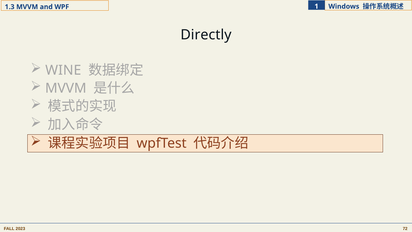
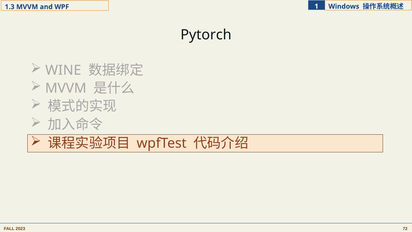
Directly: Directly -> Pytorch
